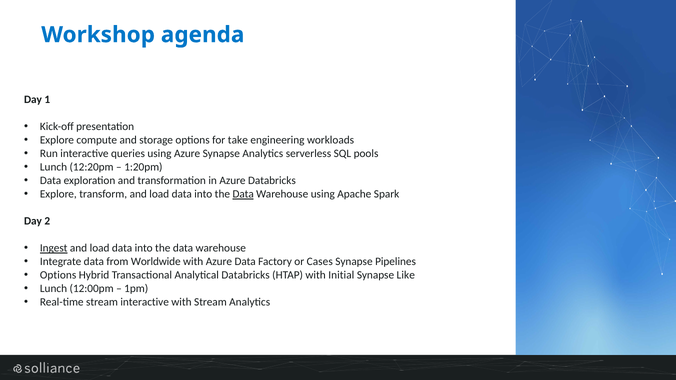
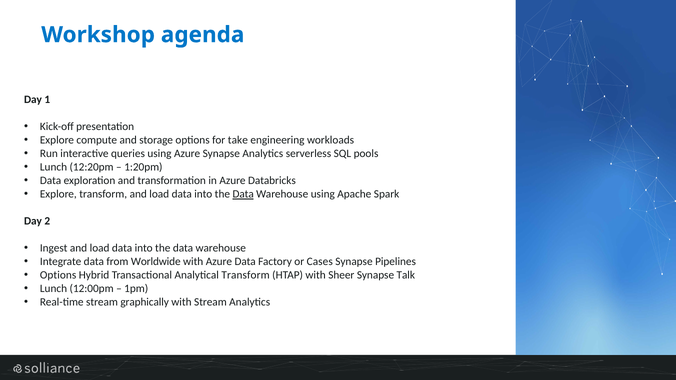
Ingest underline: present -> none
Analytical Databricks: Databricks -> Transform
Initial: Initial -> Sheer
Like: Like -> Talk
stream interactive: interactive -> graphically
